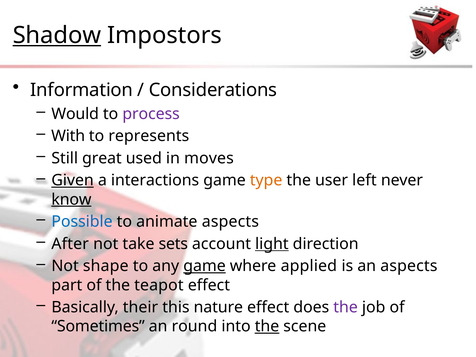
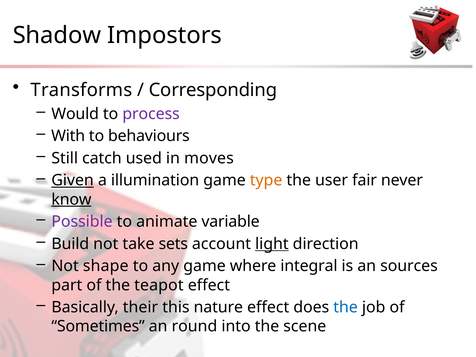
Shadow underline: present -> none
Information: Information -> Transforms
Considerations: Considerations -> Corresponding
represents: represents -> behaviours
great: great -> catch
interactions: interactions -> illumination
left: left -> fair
Possible colour: blue -> purple
animate aspects: aspects -> variable
After: After -> Build
game at (204, 266) underline: present -> none
applied: applied -> integral
an aspects: aspects -> sources
the at (346, 307) colour: purple -> blue
the at (267, 326) underline: present -> none
